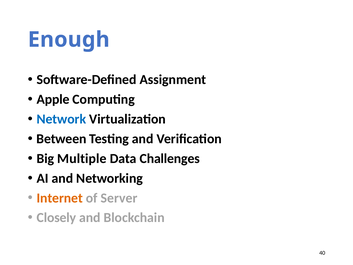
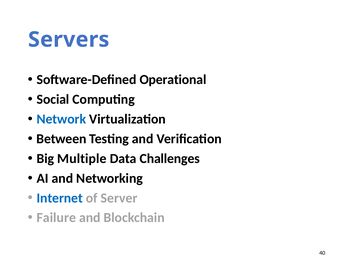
Enough: Enough -> Servers
Assignment: Assignment -> Operational
Apple: Apple -> Social
Internet colour: orange -> blue
Closely: Closely -> Failure
